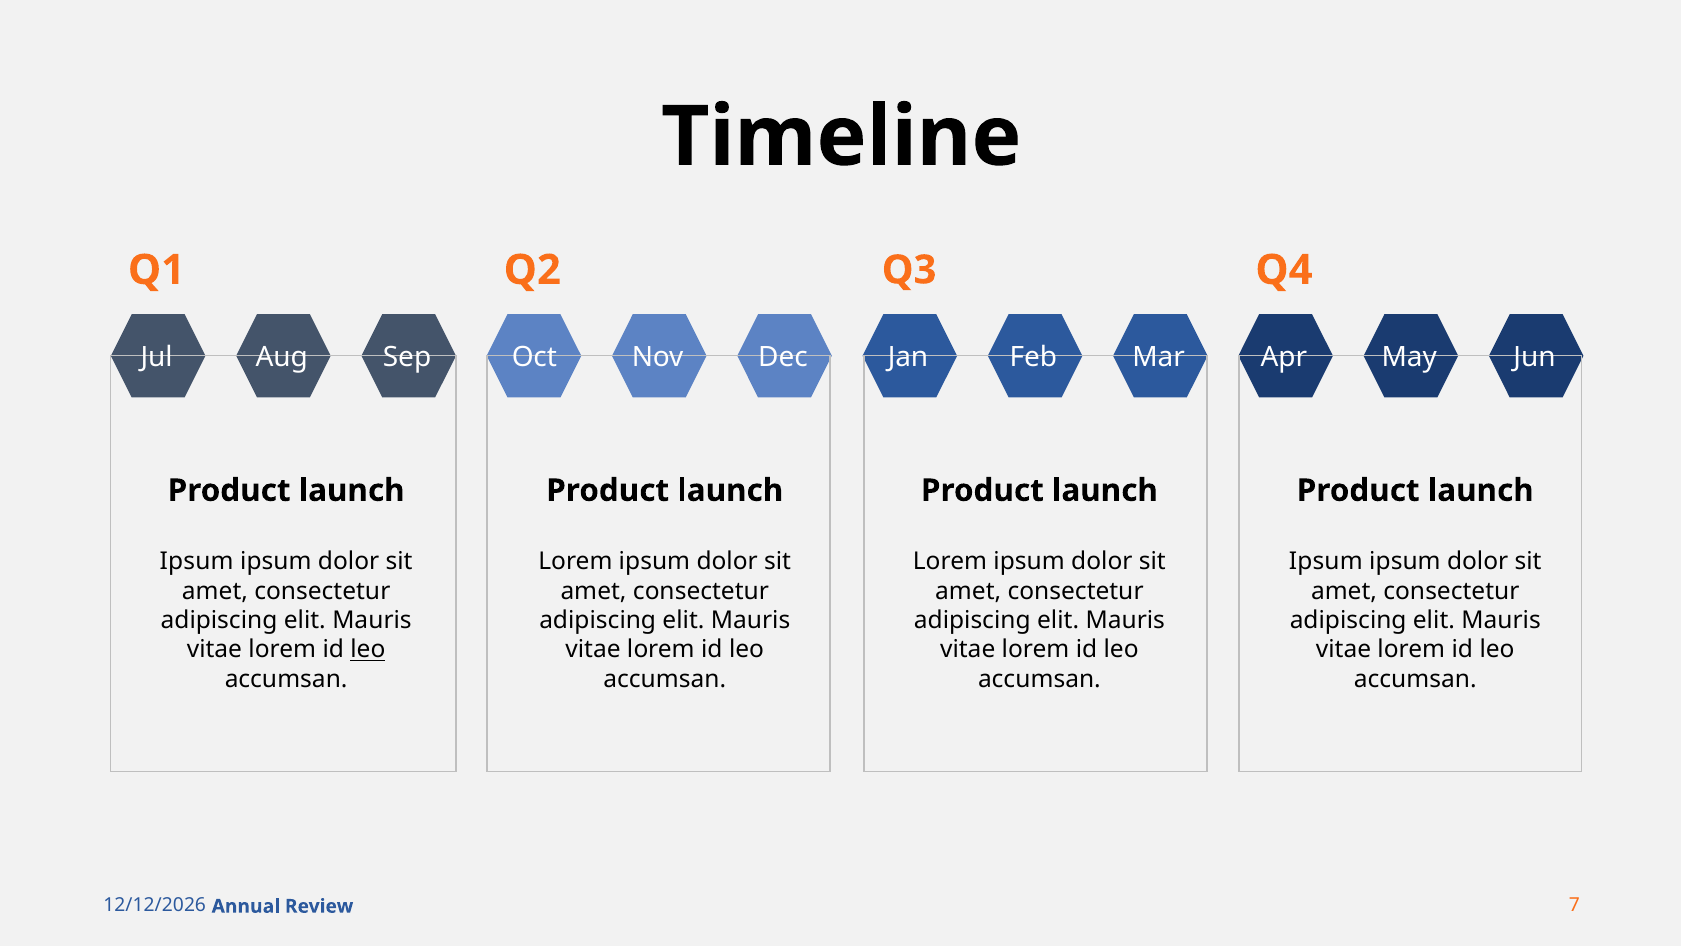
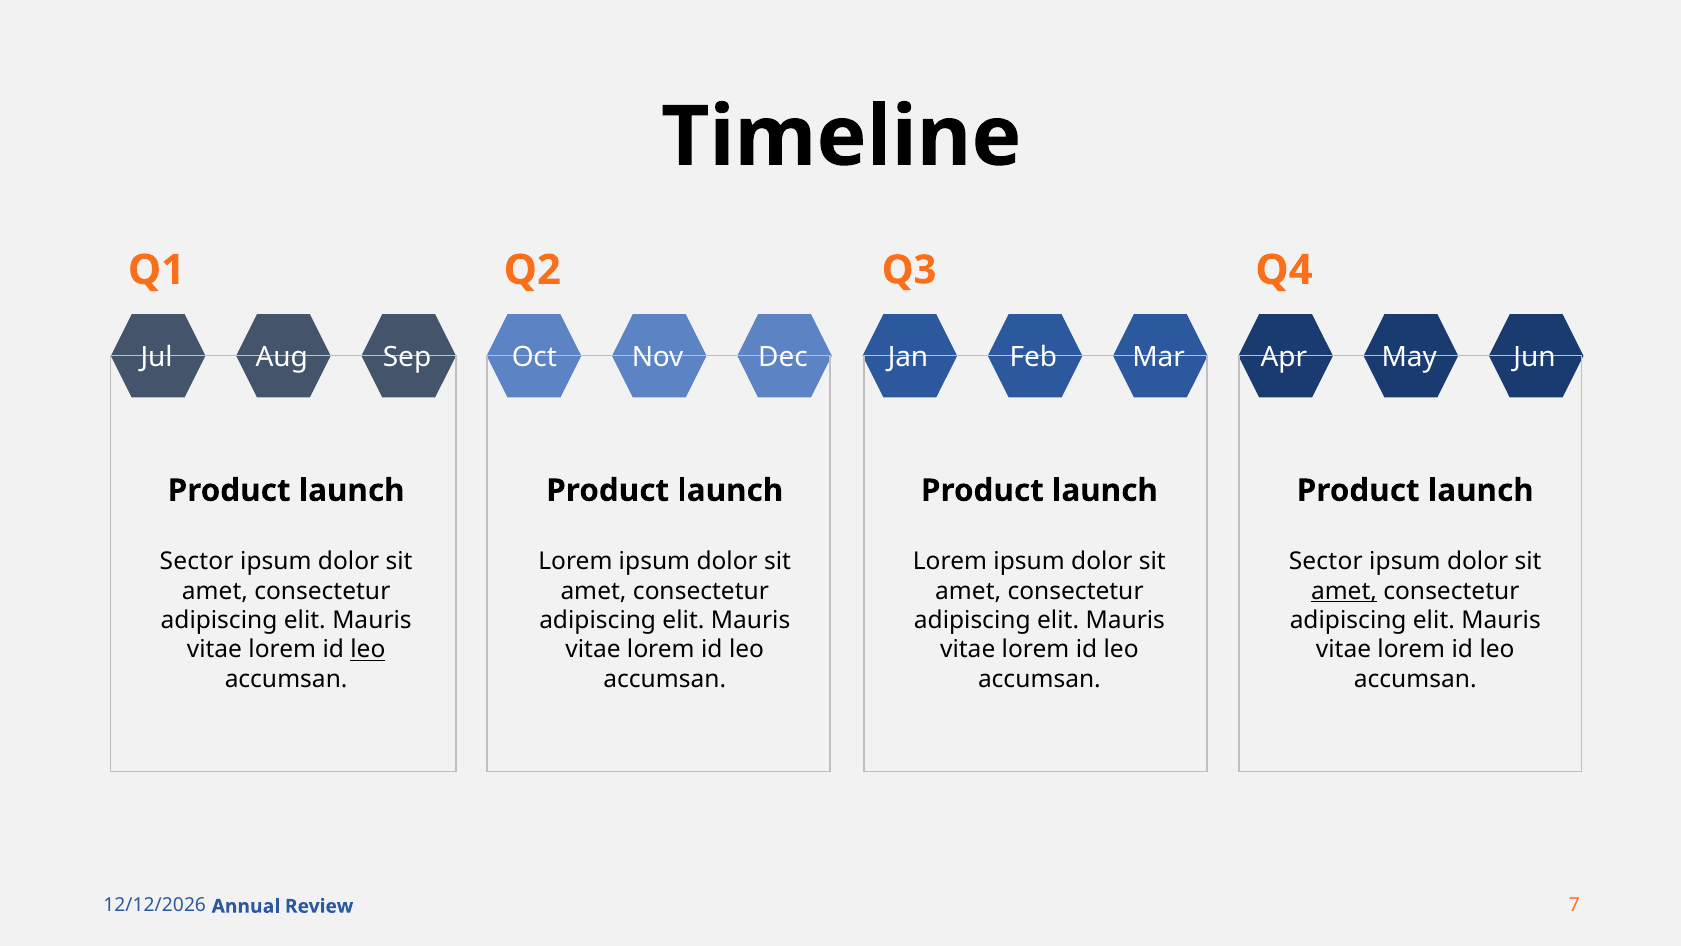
Ipsum at (197, 561): Ipsum -> Sector
Ipsum at (1326, 561): Ipsum -> Sector
amet at (1344, 591) underline: none -> present
